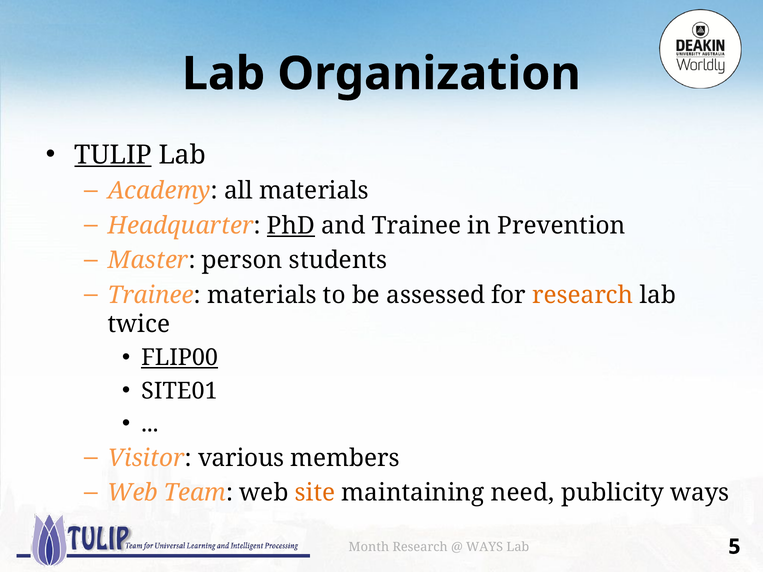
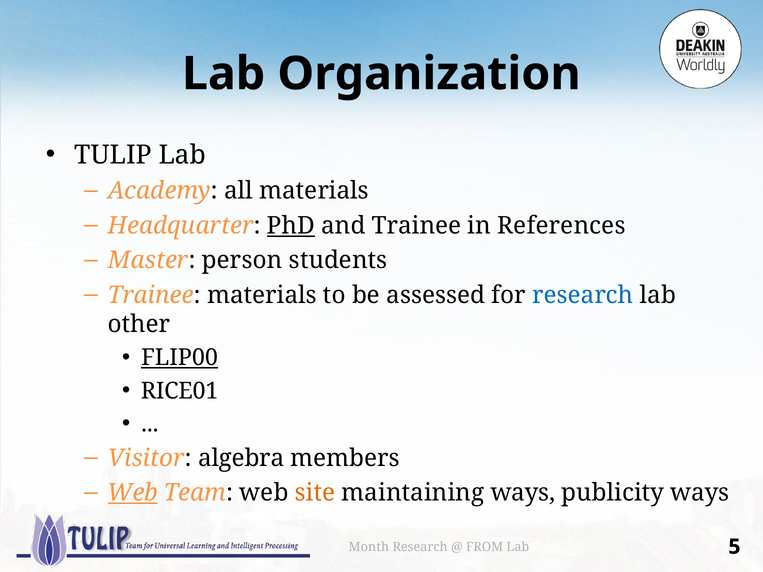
TULIP underline: present -> none
Prevention: Prevention -> References
research at (583, 295) colour: orange -> blue
twice: twice -> other
SITE01: SITE01 -> RICE01
various: various -> algebra
Web at (133, 493) underline: none -> present
maintaining need: need -> ways
WAYS at (485, 547): WAYS -> FROM
